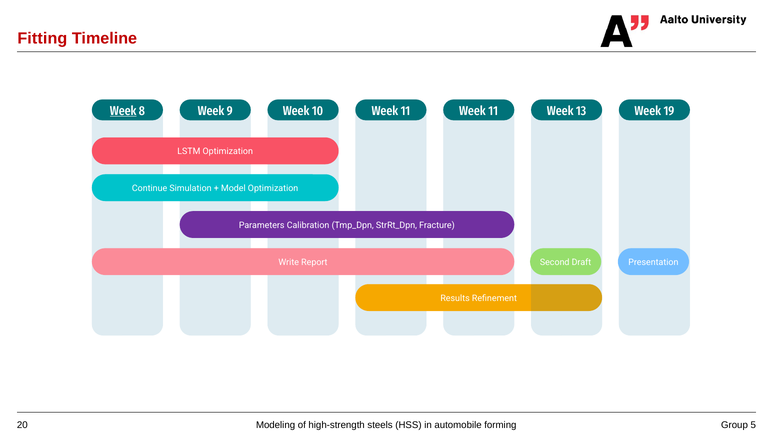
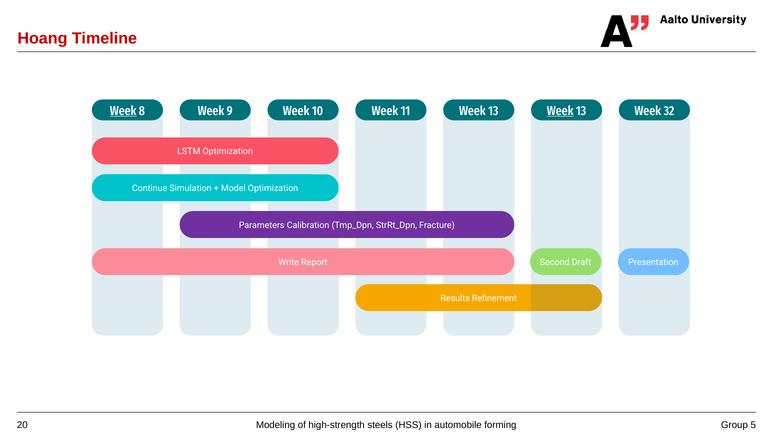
Fitting: Fitting -> Hoang
11 Week 11: 11 -> 13
Week at (560, 111) underline: none -> present
19: 19 -> 32
